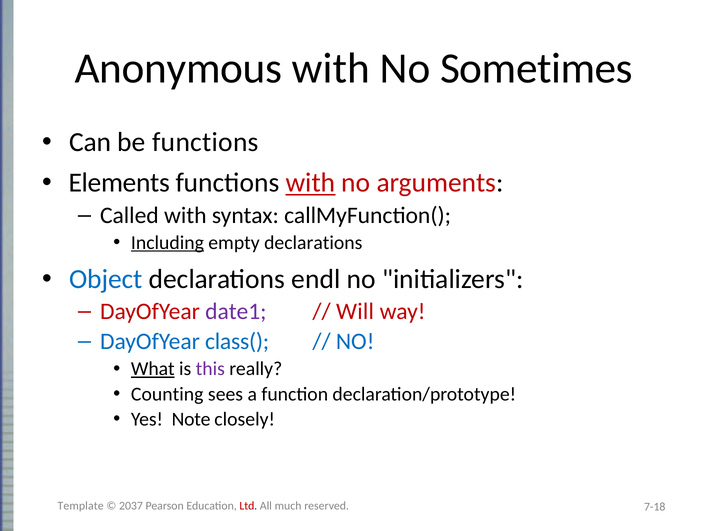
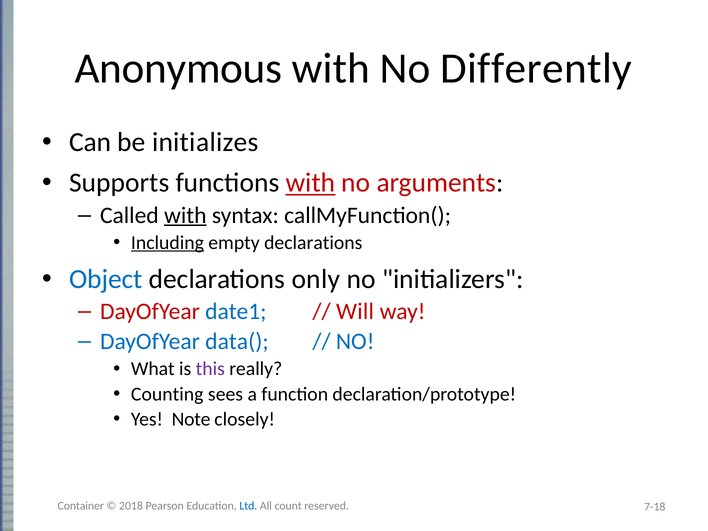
Sometimes: Sometimes -> Differently
be functions: functions -> initializes
Elements: Elements -> Supports
with at (185, 215) underline: none -> present
endl: endl -> only
date1 colour: purple -> blue
class(: class( -> data(
What underline: present -> none
Template: Template -> Container
2037: 2037 -> 2018
Ltd colour: red -> blue
much: much -> count
